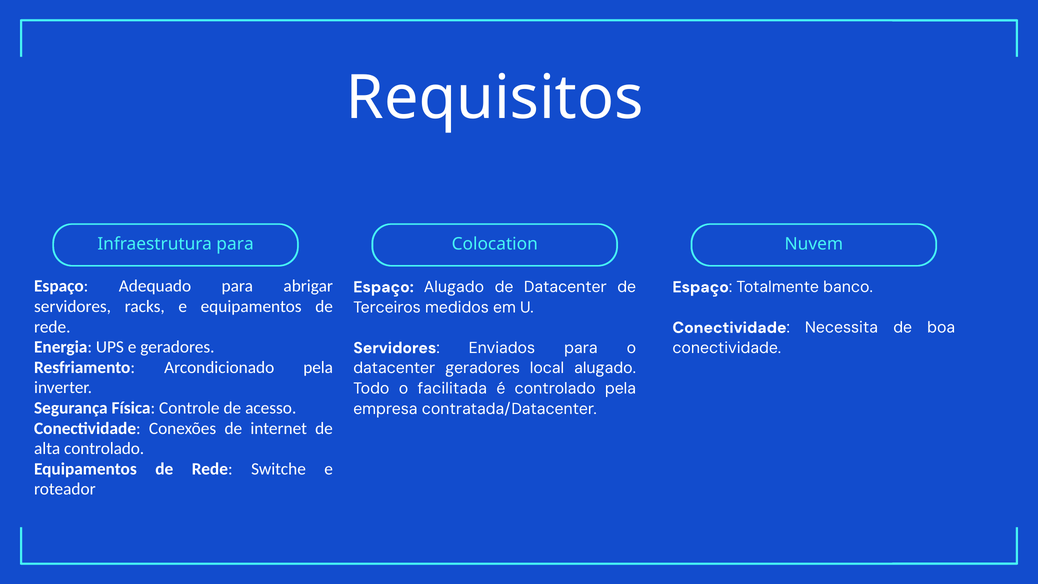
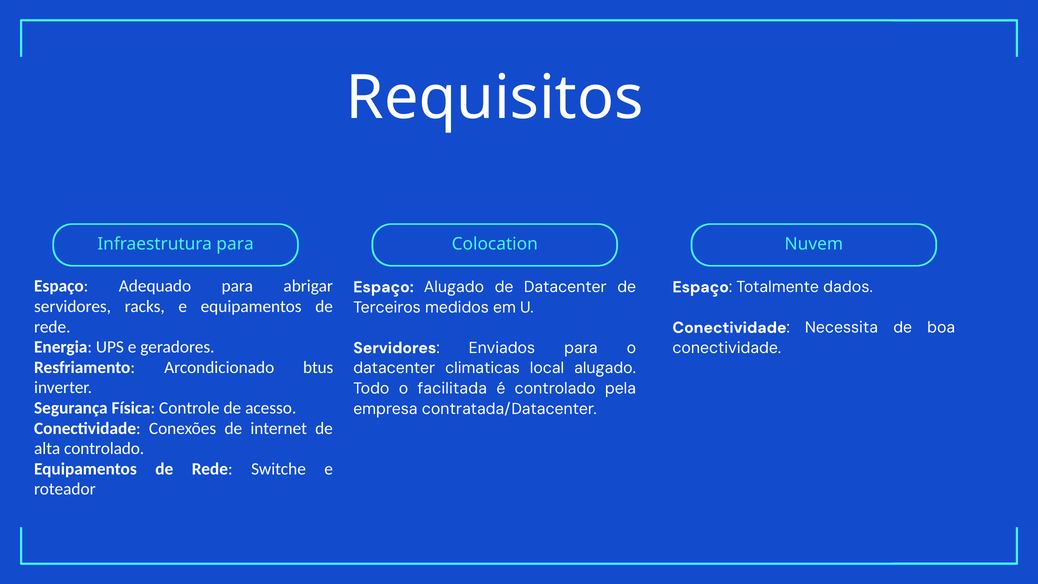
banco: banco -> dados
Arcondicionado pela: pela -> btus
datacenter geradores: geradores -> climaticas
